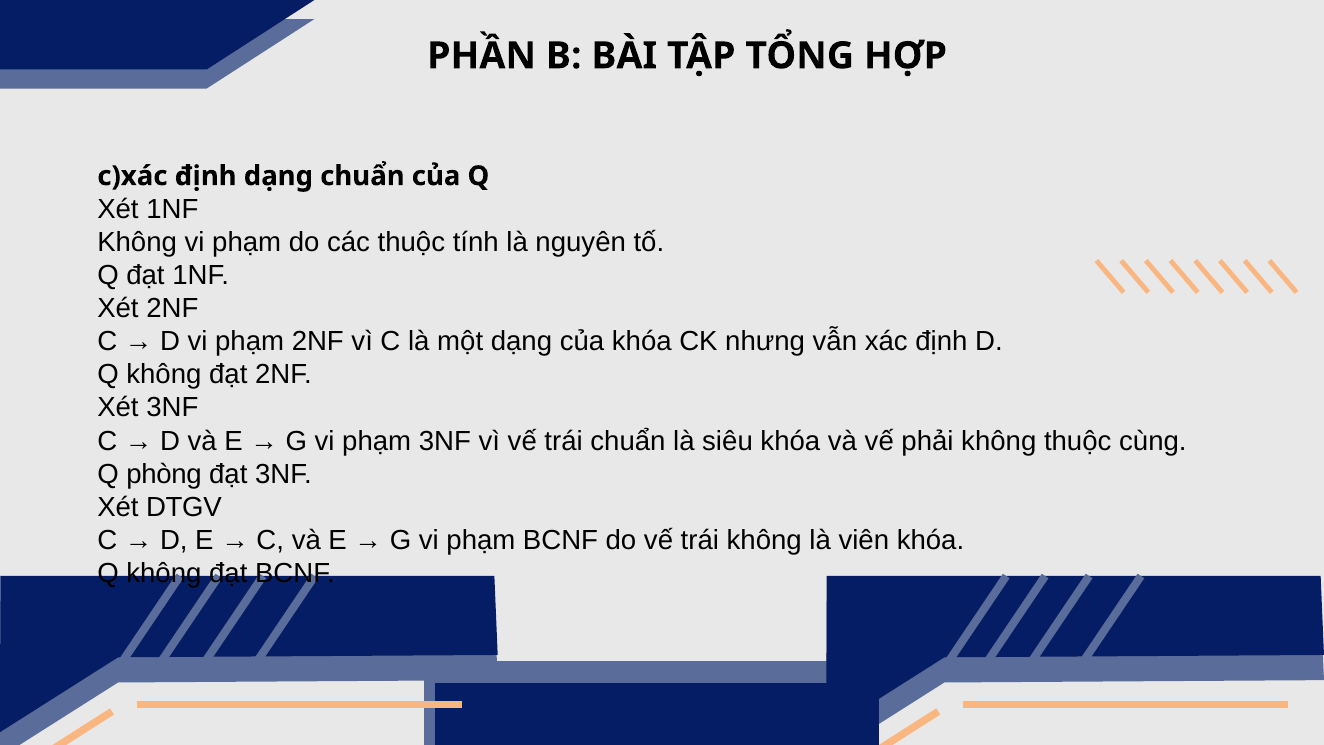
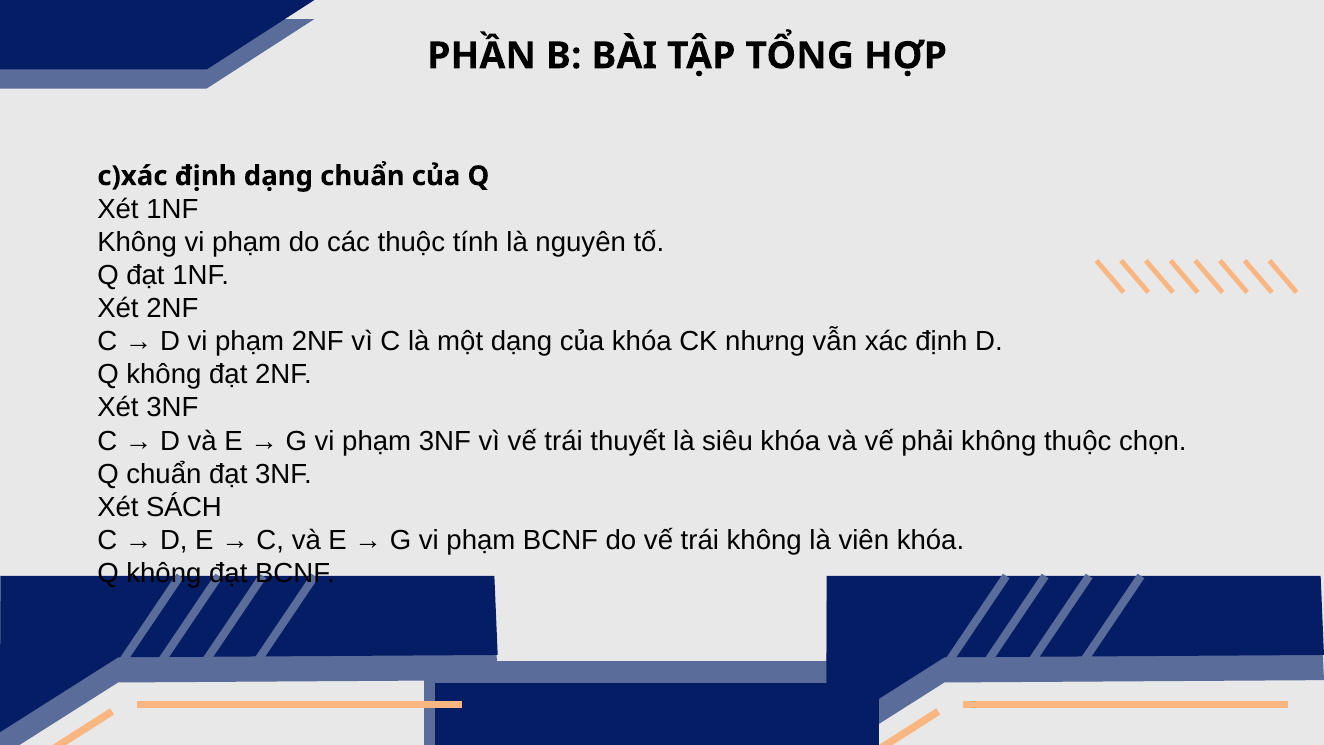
trái chuẩn: chuẩn -> thuyết
cùng: cùng -> chọn
Q phòng: phòng -> chuẩn
DTGV: DTGV -> SÁCH
